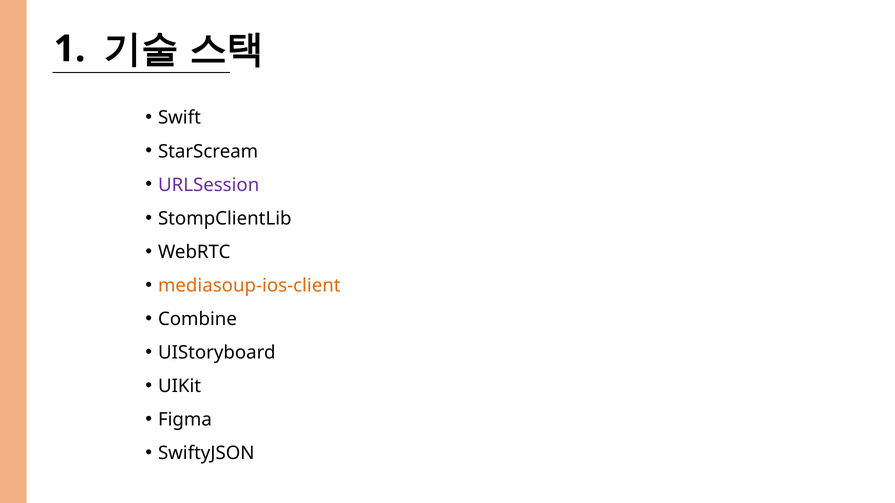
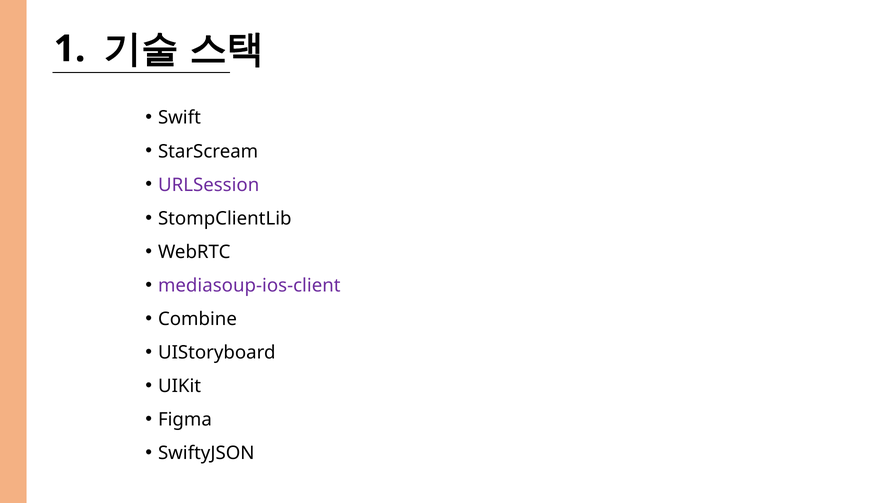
mediasoup-ios-client colour: orange -> purple
